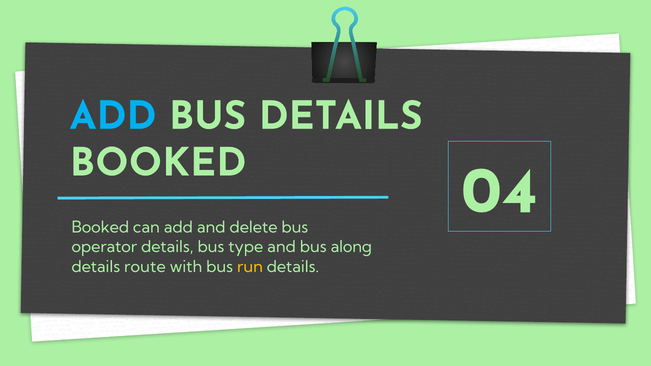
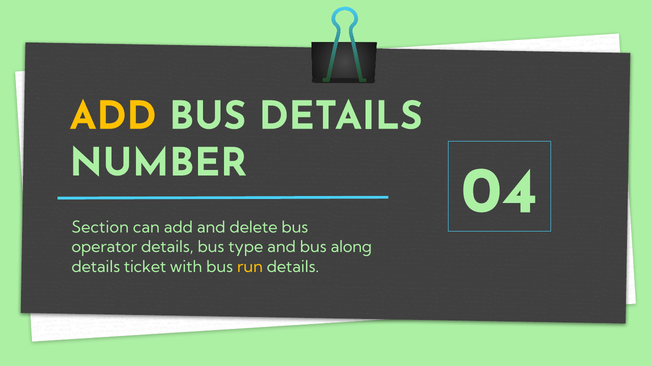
ADD at (113, 116) colour: light blue -> yellow
BOOKED at (158, 163): BOOKED -> NUMBER
Booked at (100, 228): Booked -> Section
route: route -> ticket
